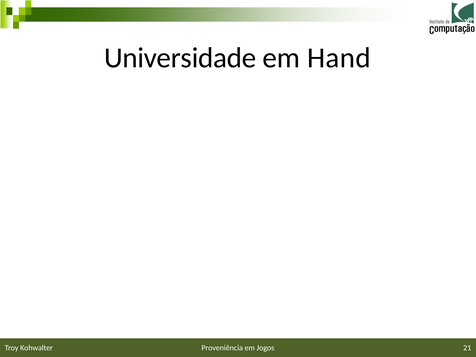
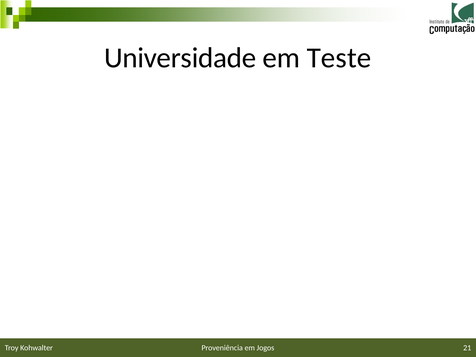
Hand: Hand -> Teste
